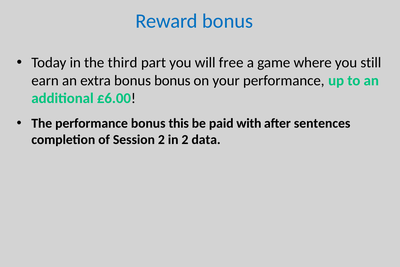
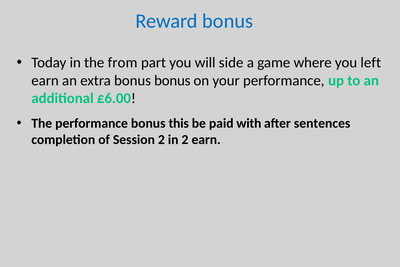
third: third -> from
free: free -> side
still: still -> left
2 data: data -> earn
